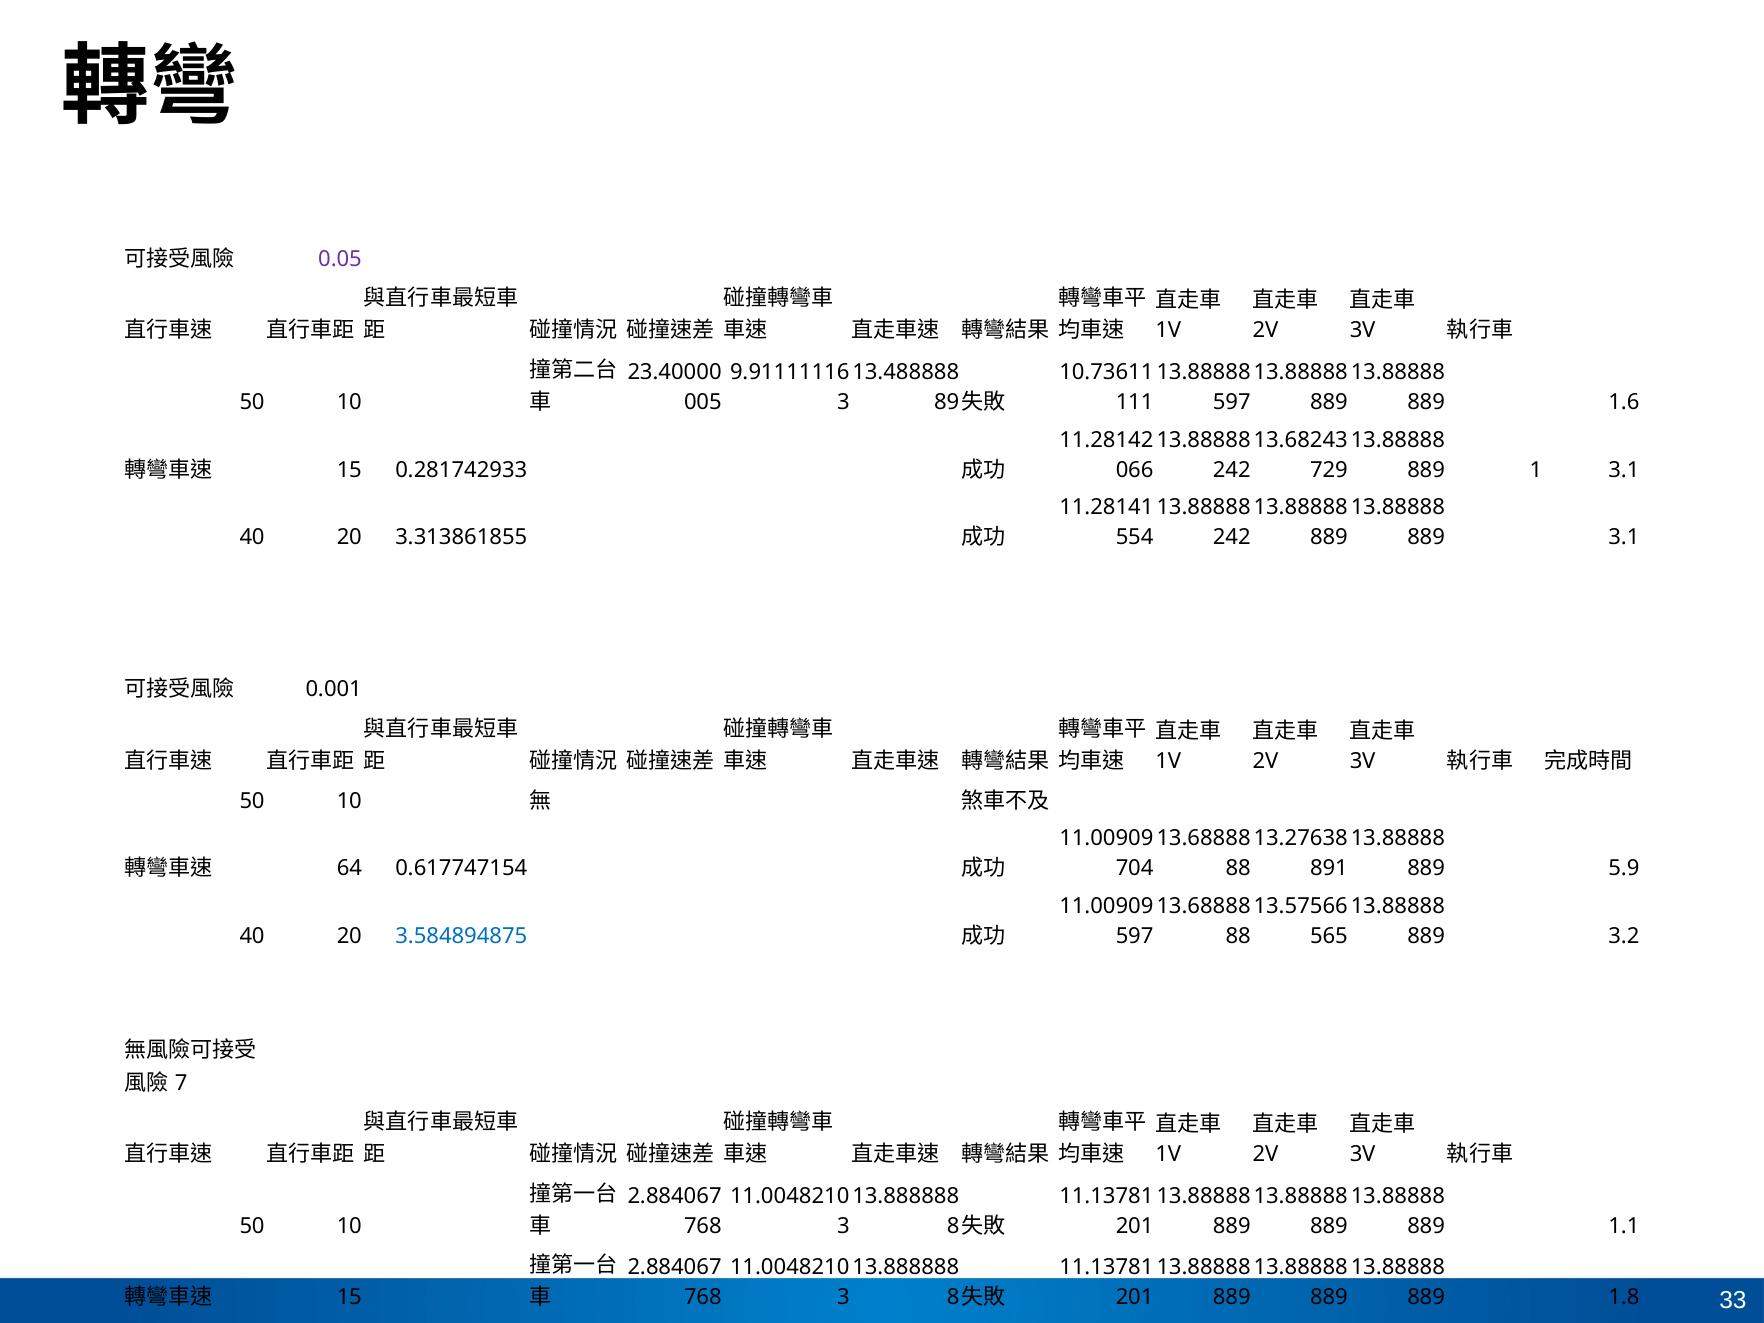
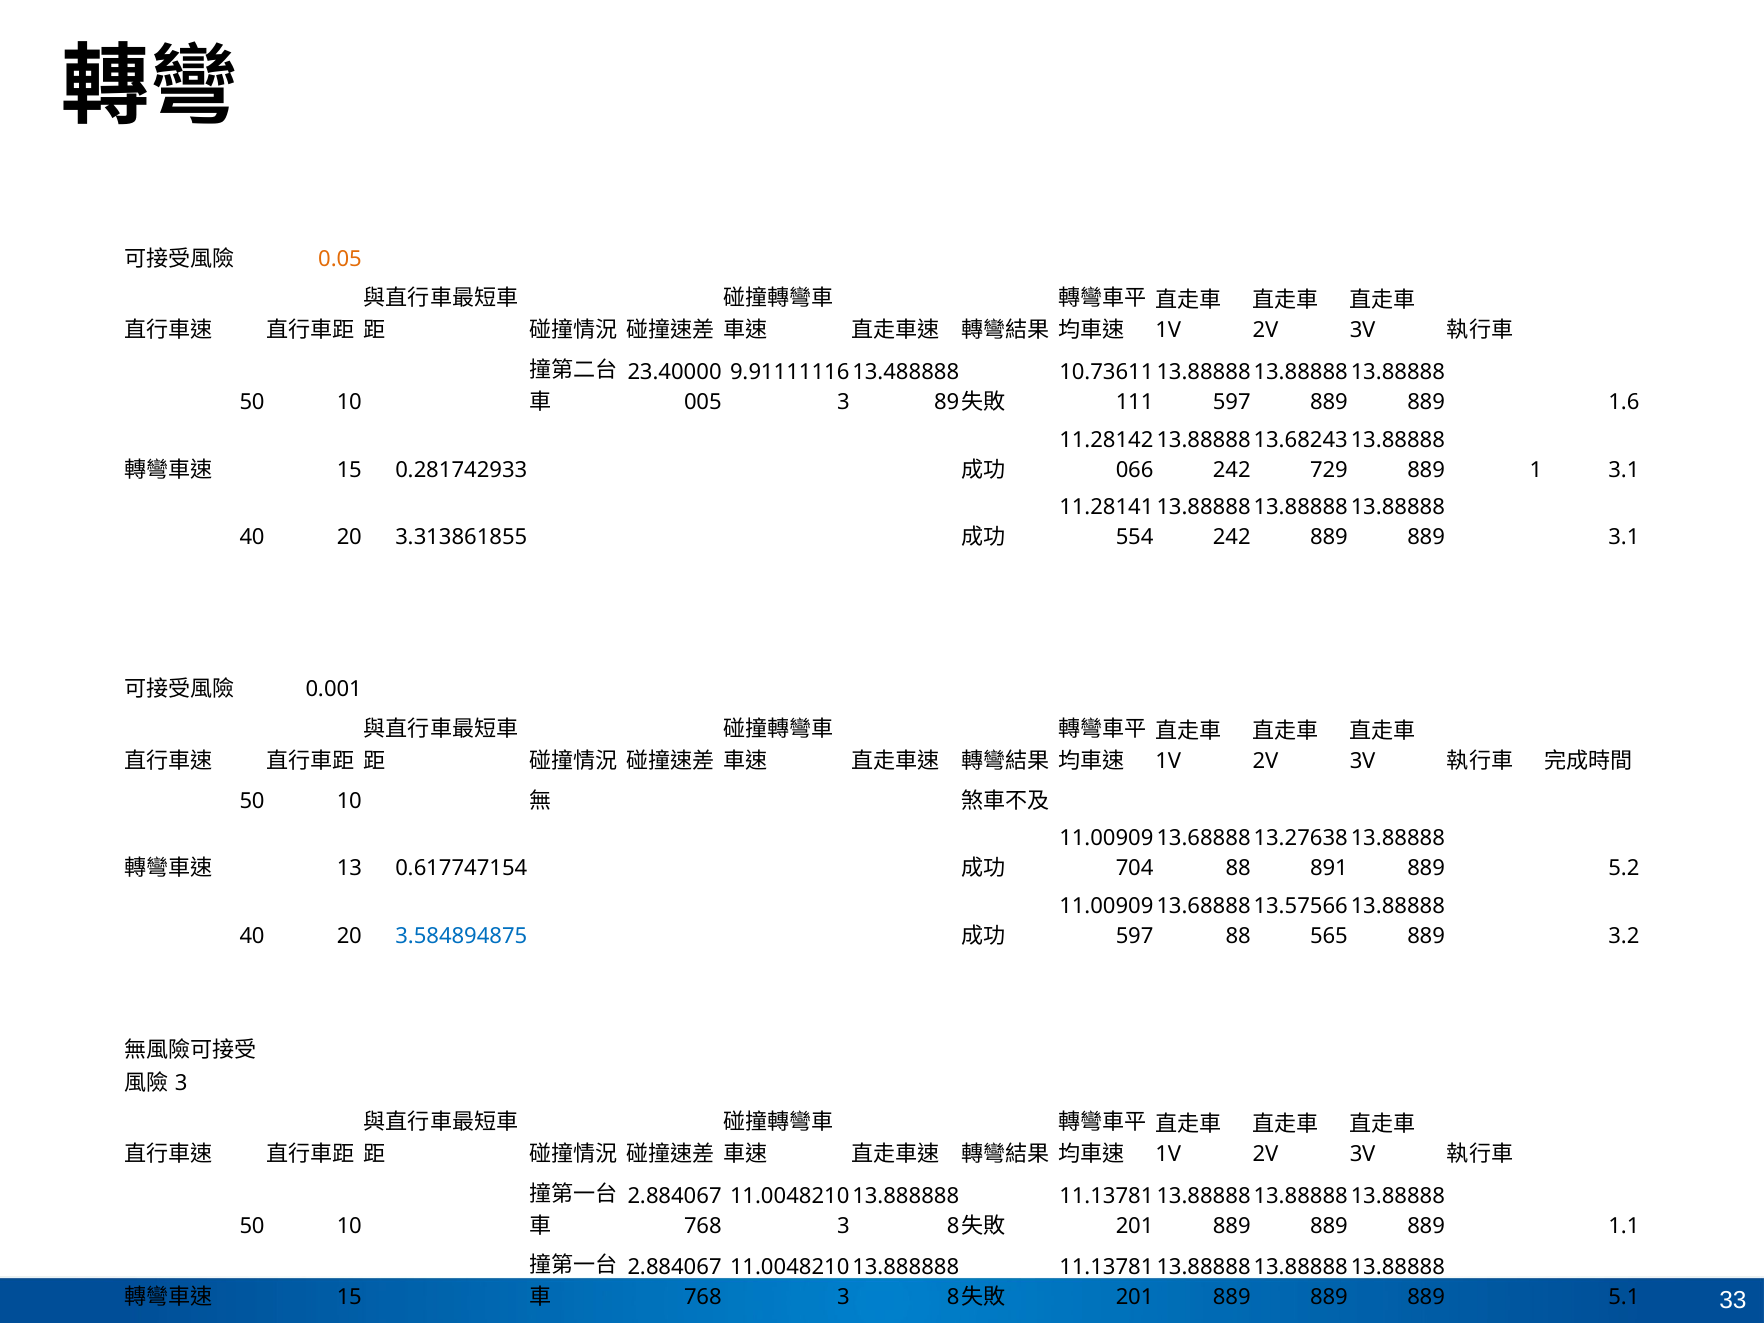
0.05 colour: purple -> orange
64: 64 -> 13
5.9: 5.9 -> 5.2
7 at (181, 1083): 7 -> 3
1.8: 1.8 -> 5.1
